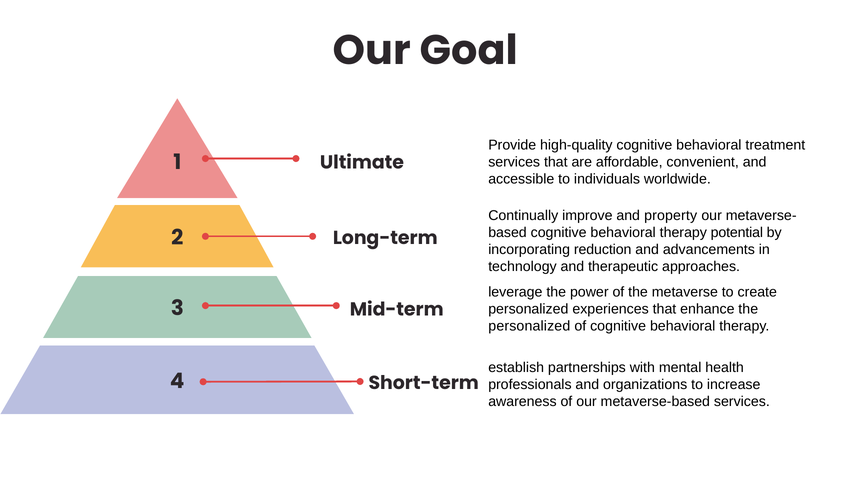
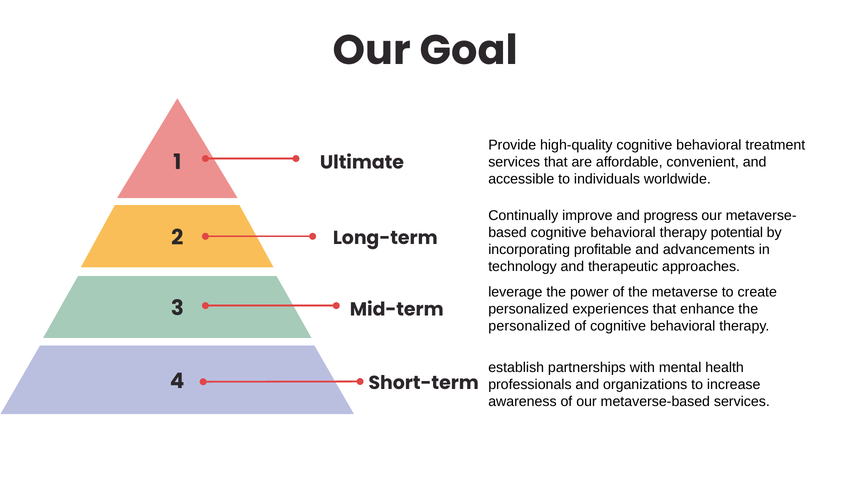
property: property -> progress
reduction: reduction -> profitable
